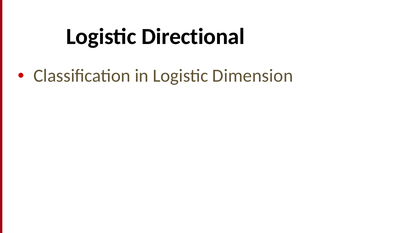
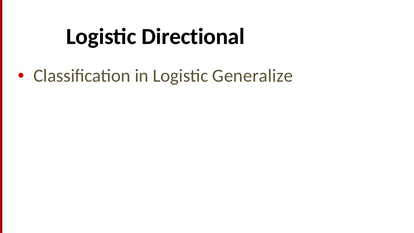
Dimension: Dimension -> Generalize
